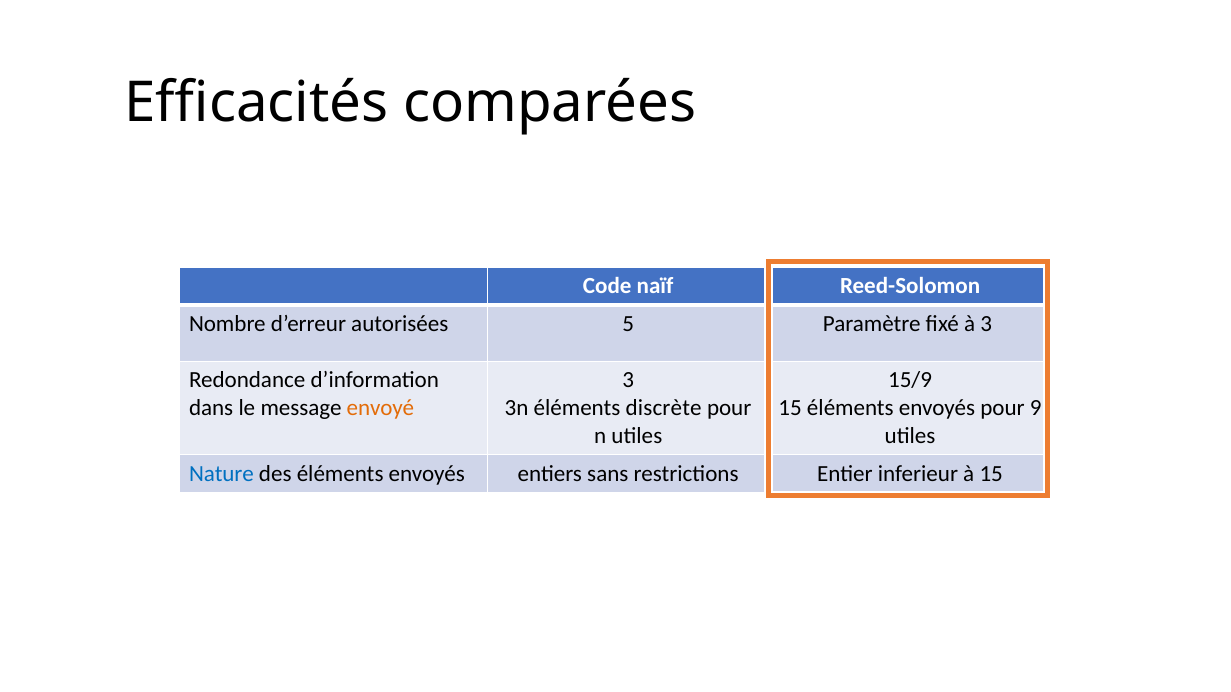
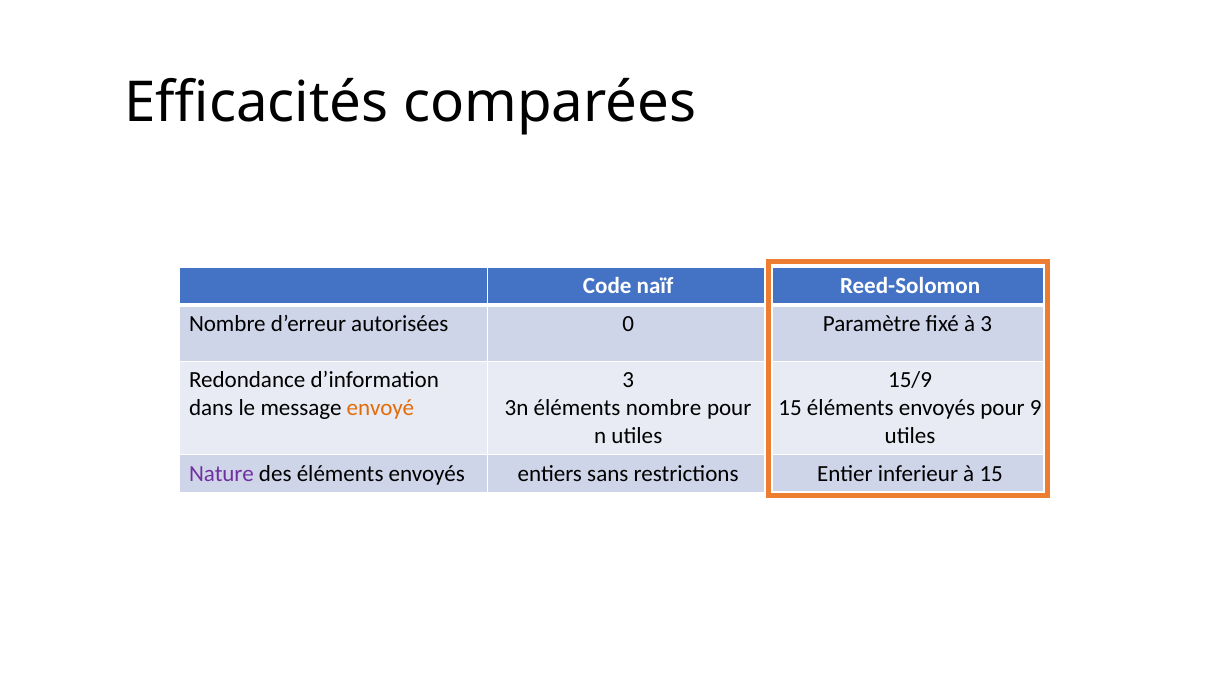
5: 5 -> 0
éléments discrète: discrète -> nombre
Nature colour: blue -> purple
